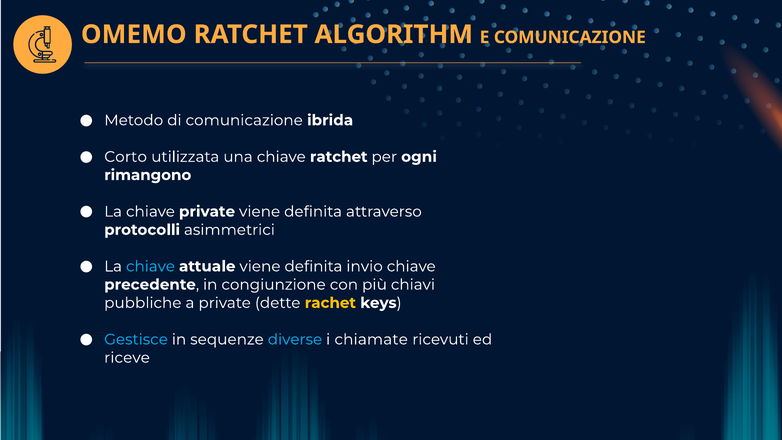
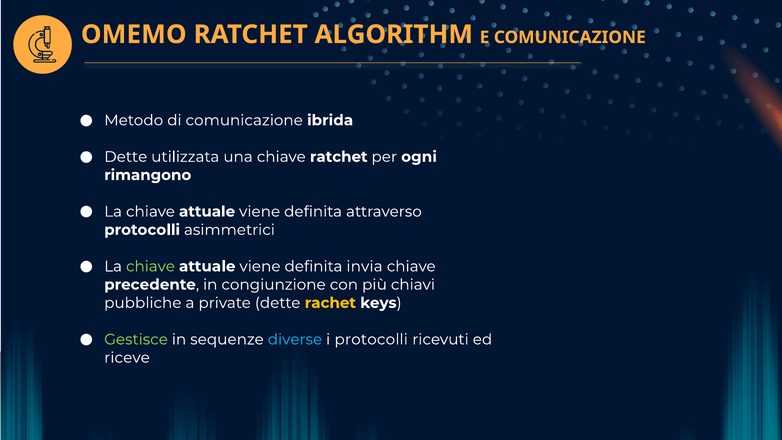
Corto at (126, 157): Corto -> Dette
private at (207, 212): private -> attuale
chiave at (150, 266) colour: light blue -> light green
invio: invio -> invia
Gestisce colour: light blue -> light green
i chiamate: chiamate -> protocolli
